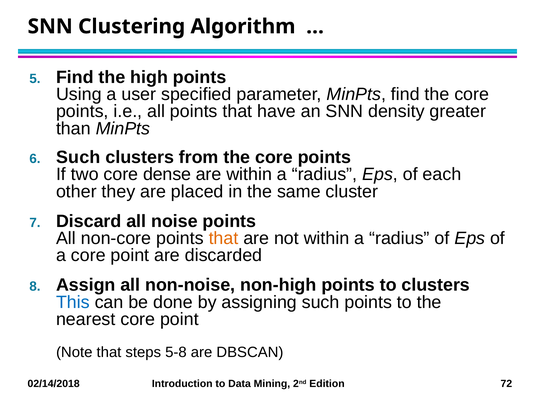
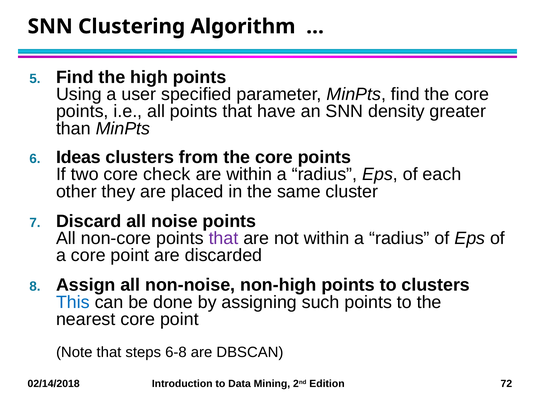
Such at (78, 157): Such -> Ideas
dense: dense -> check
that at (224, 238) colour: orange -> purple
5-8: 5-8 -> 6-8
